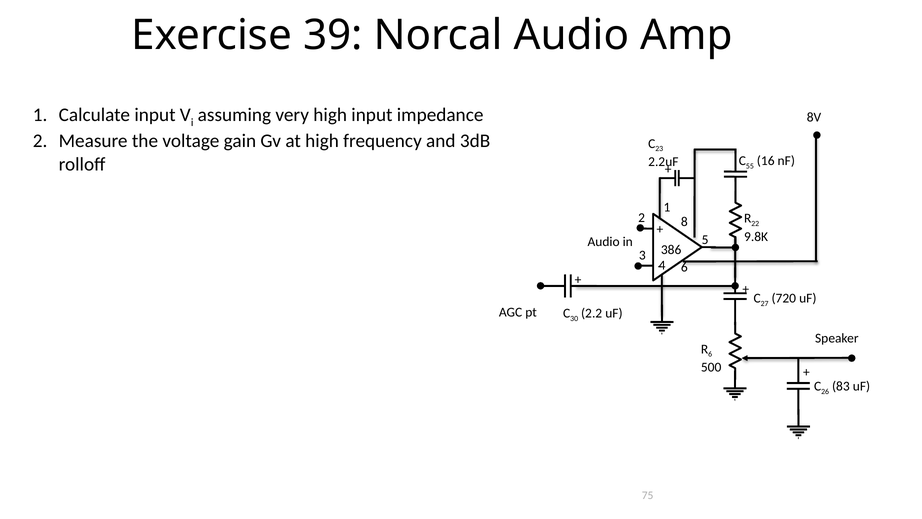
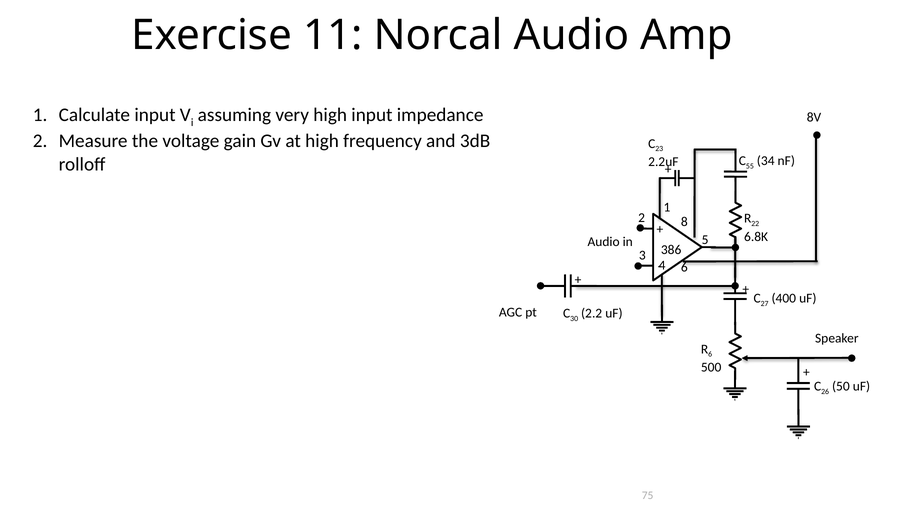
39: 39 -> 11
16: 16 -> 34
9.8K: 9.8K -> 6.8K
720: 720 -> 400
83: 83 -> 50
